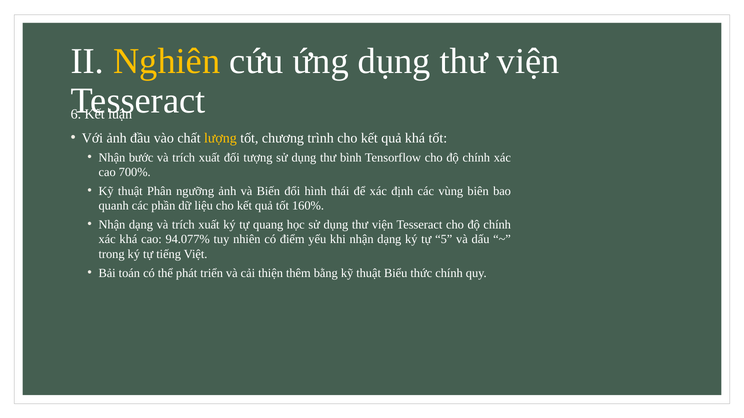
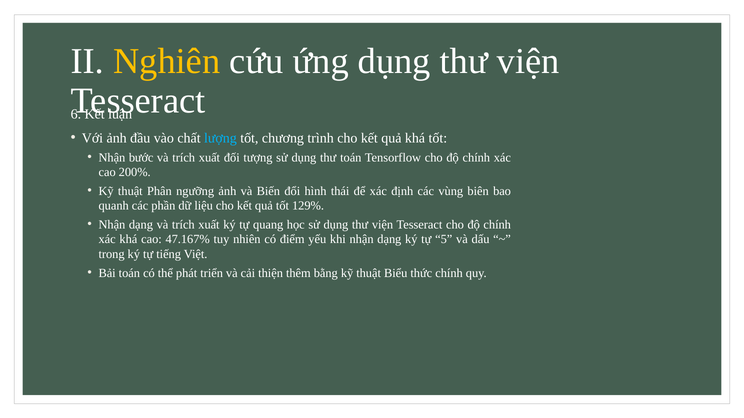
lượng colour: yellow -> light blue
thư bình: bình -> toán
700%: 700% -> 200%
160%: 160% -> 129%
94.077%: 94.077% -> 47.167%
